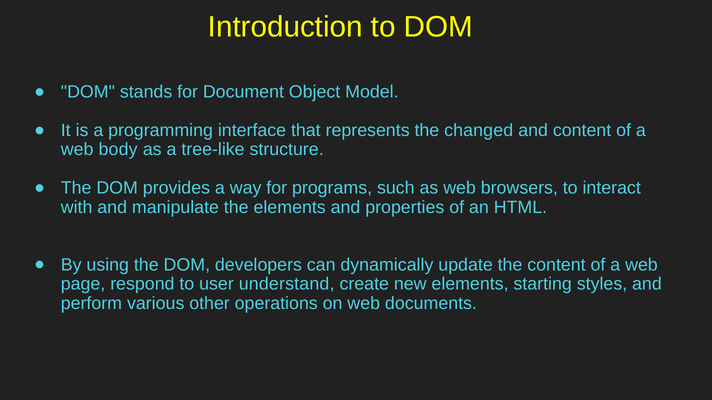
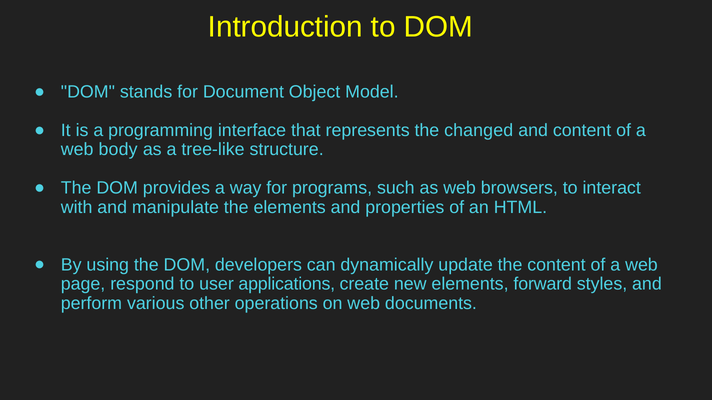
understand: understand -> applications
starting: starting -> forward
